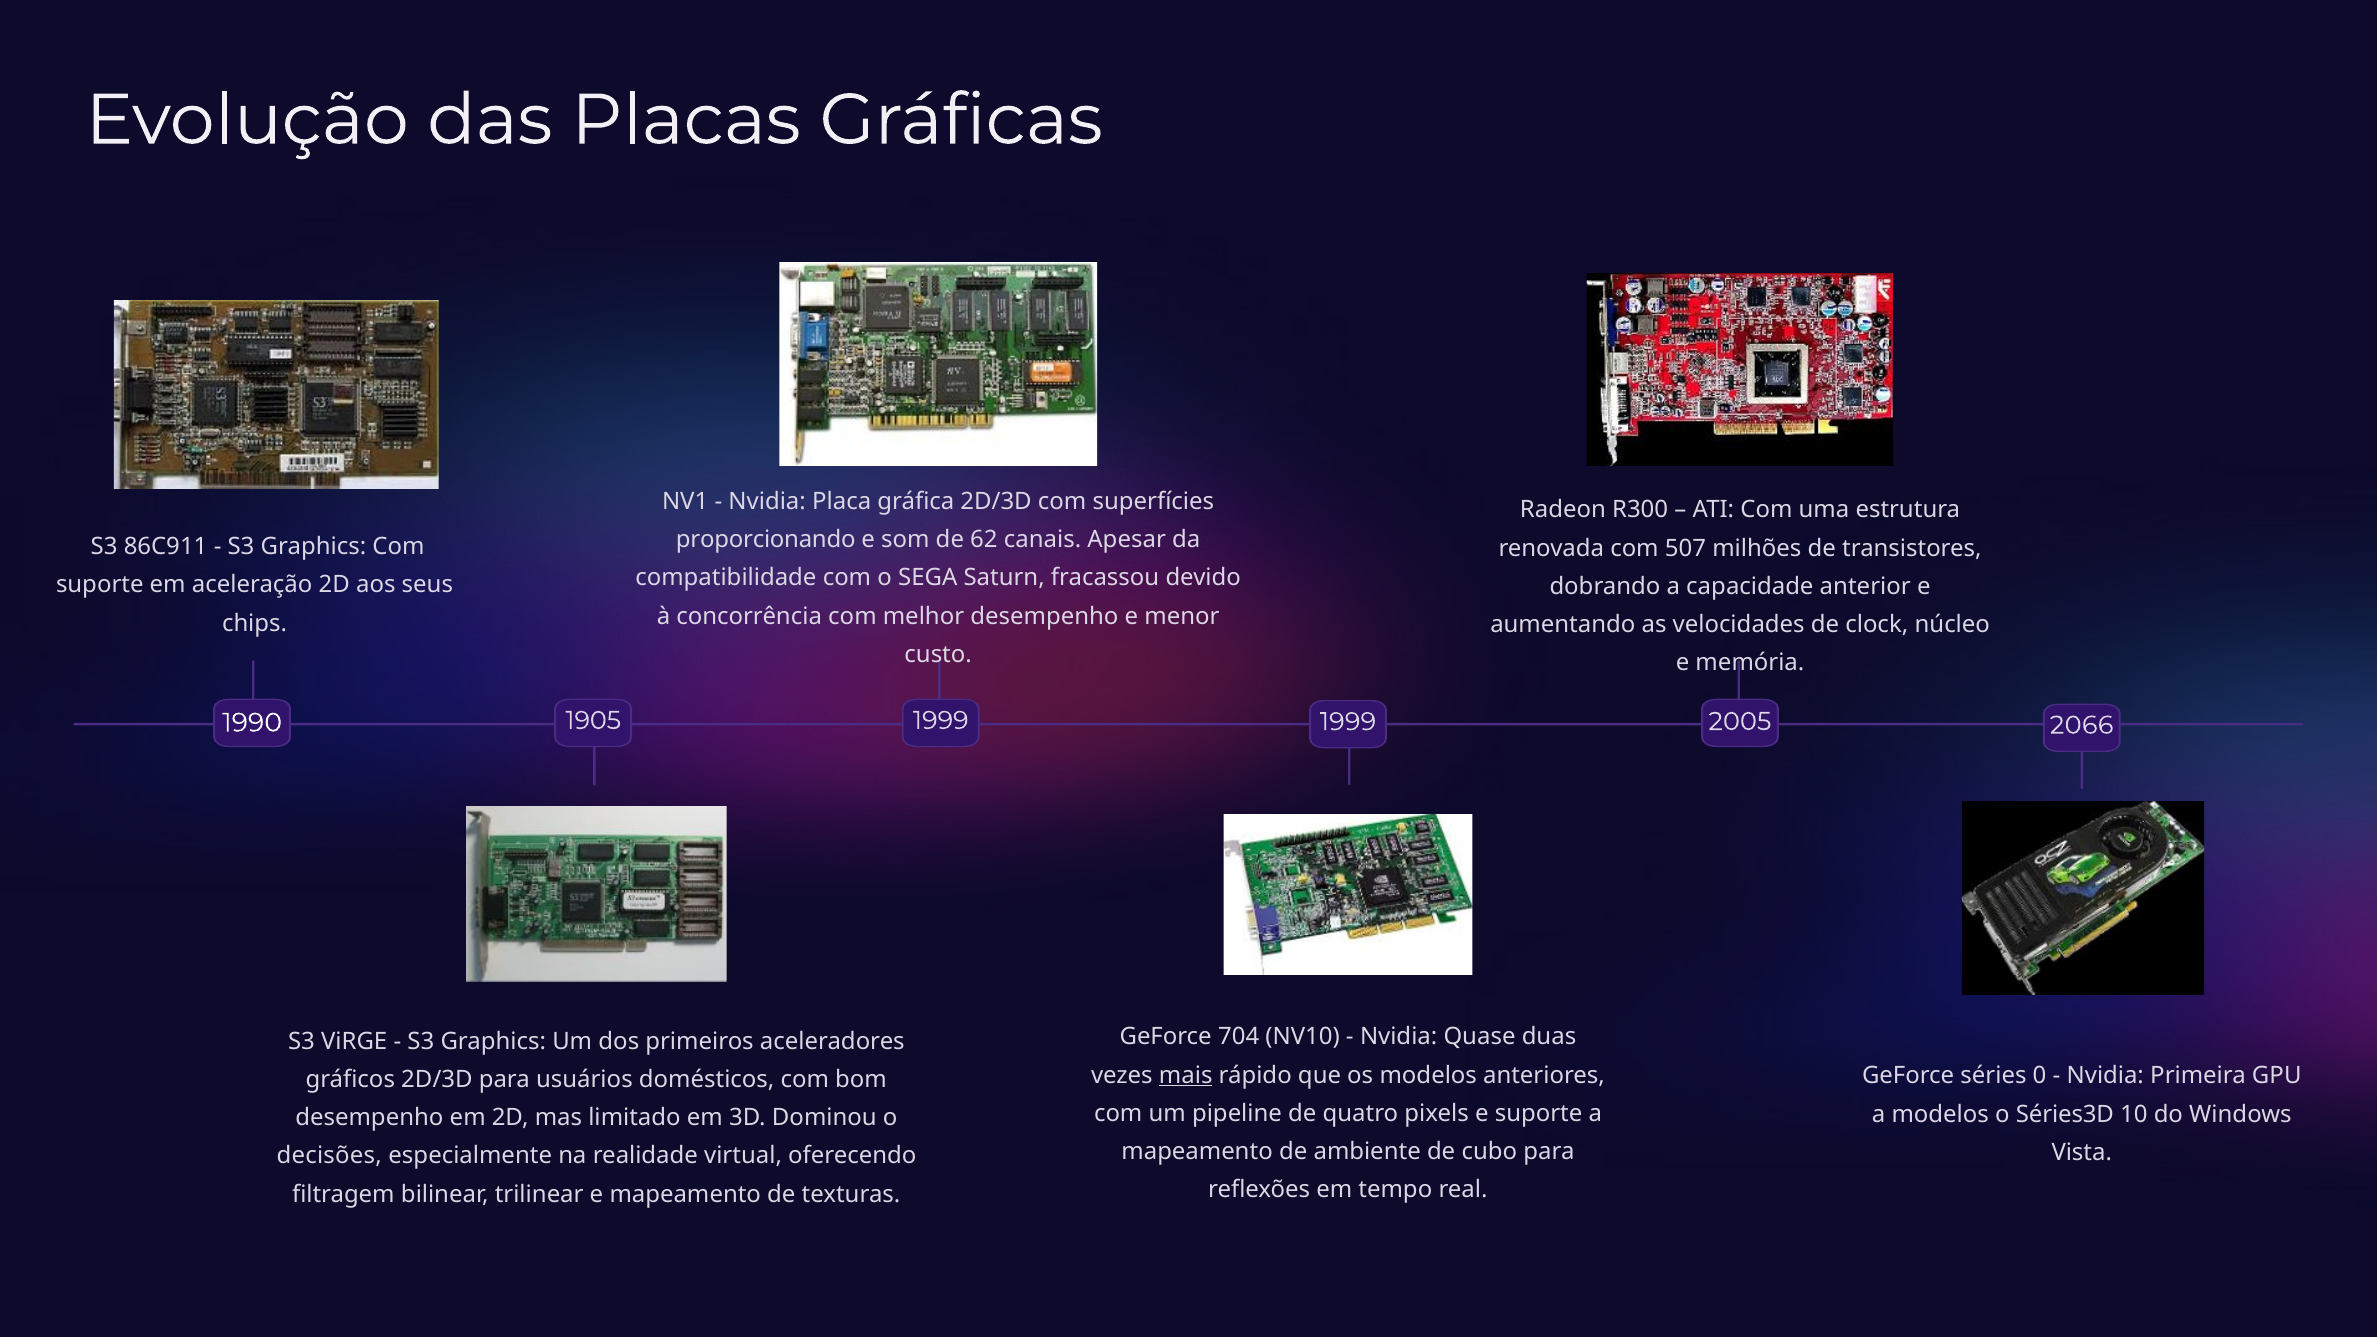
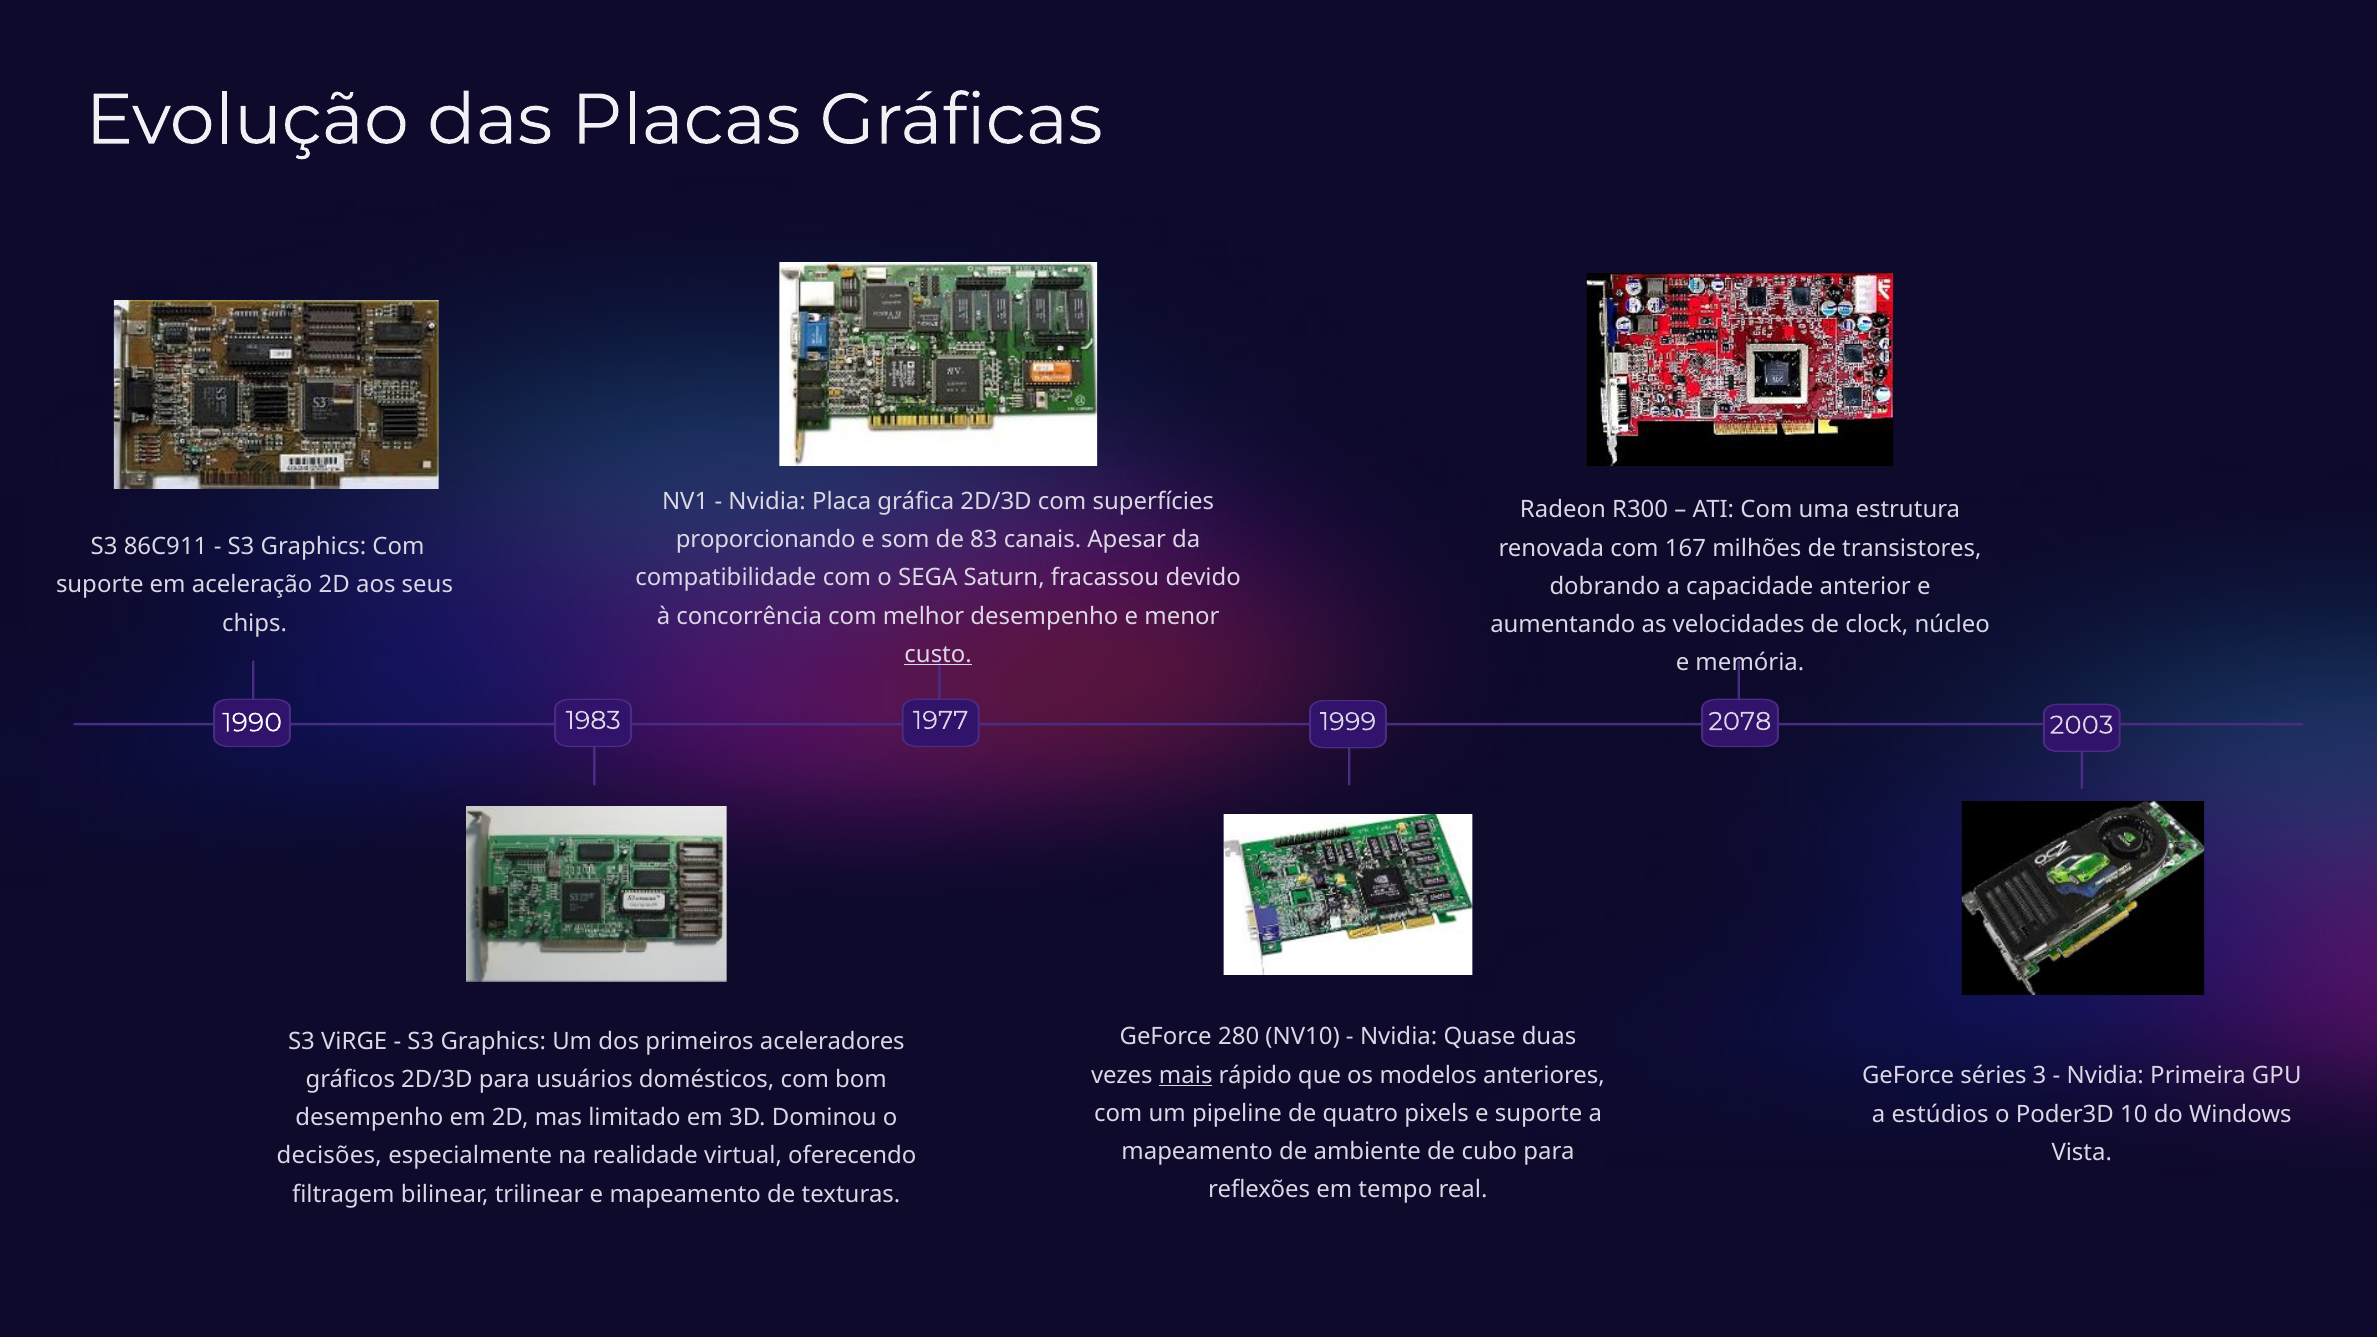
62: 62 -> 83
507: 507 -> 167
custo underline: none -> present
1905: 1905 -> 1983
1999 at (941, 720): 1999 -> 1977
2005: 2005 -> 2078
2066: 2066 -> 2003
704: 704 -> 280
0: 0 -> 3
a modelos: modelos -> estúdios
Séries3D: Séries3D -> Poder3D
